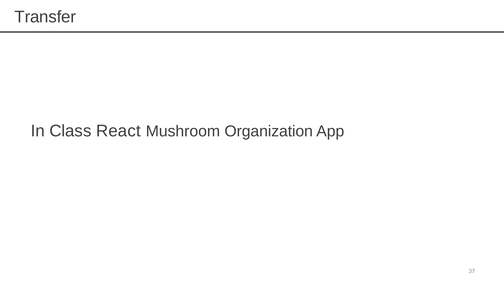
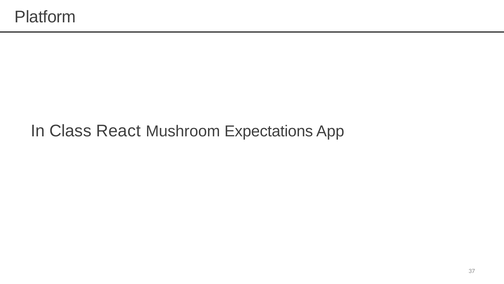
Transfer: Transfer -> Platform
Organization: Organization -> Expectations
